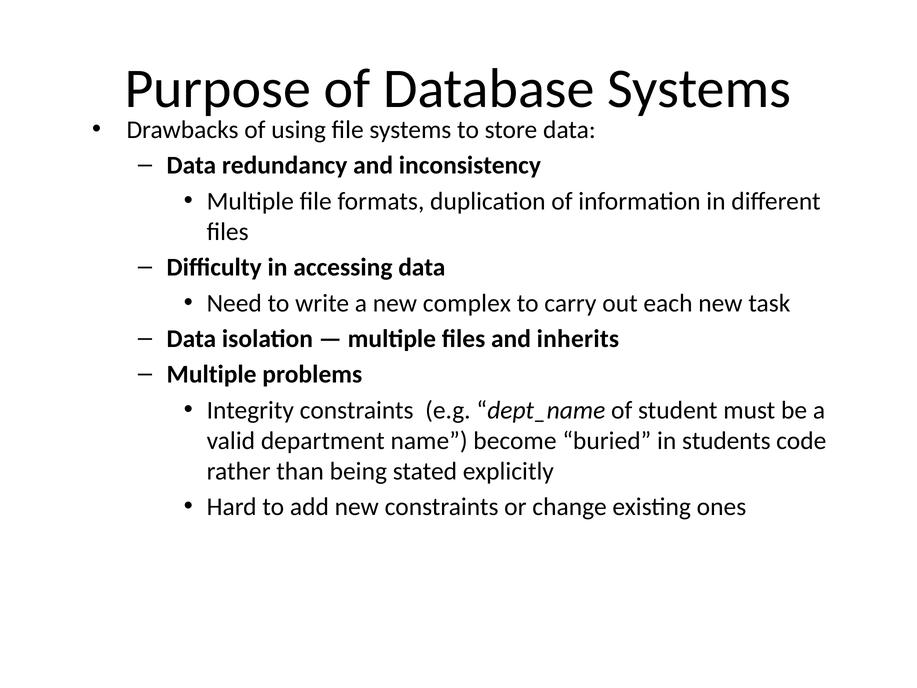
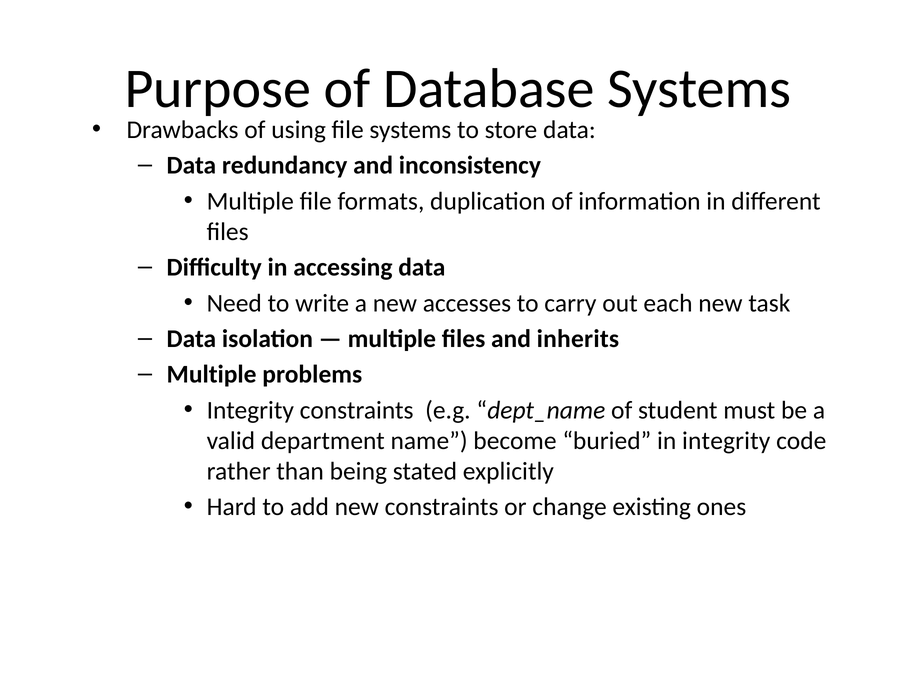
complex: complex -> accesses
in students: students -> integrity
